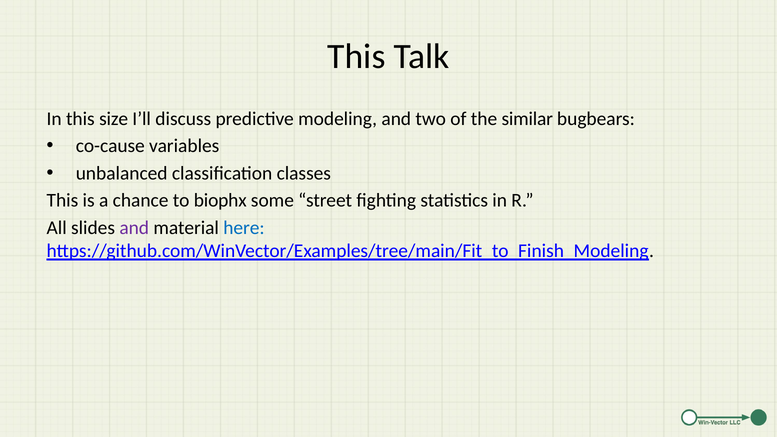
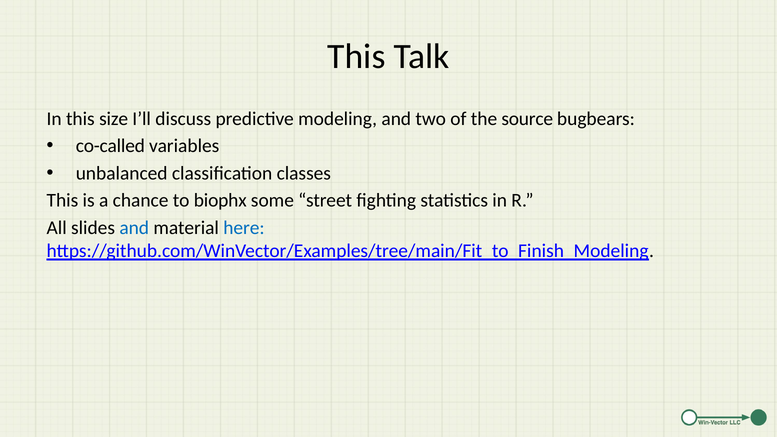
similar: similar -> source
co-cause: co-cause -> co-called
and at (134, 228) colour: purple -> blue
